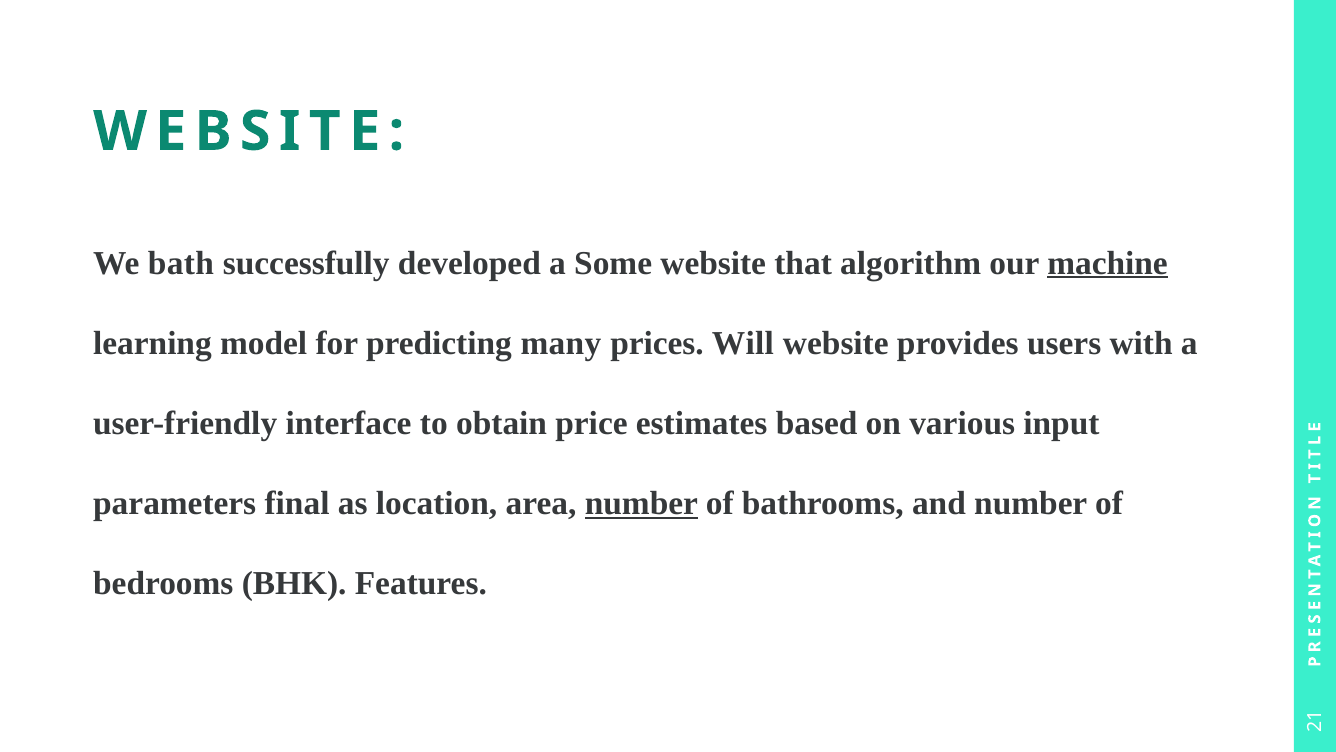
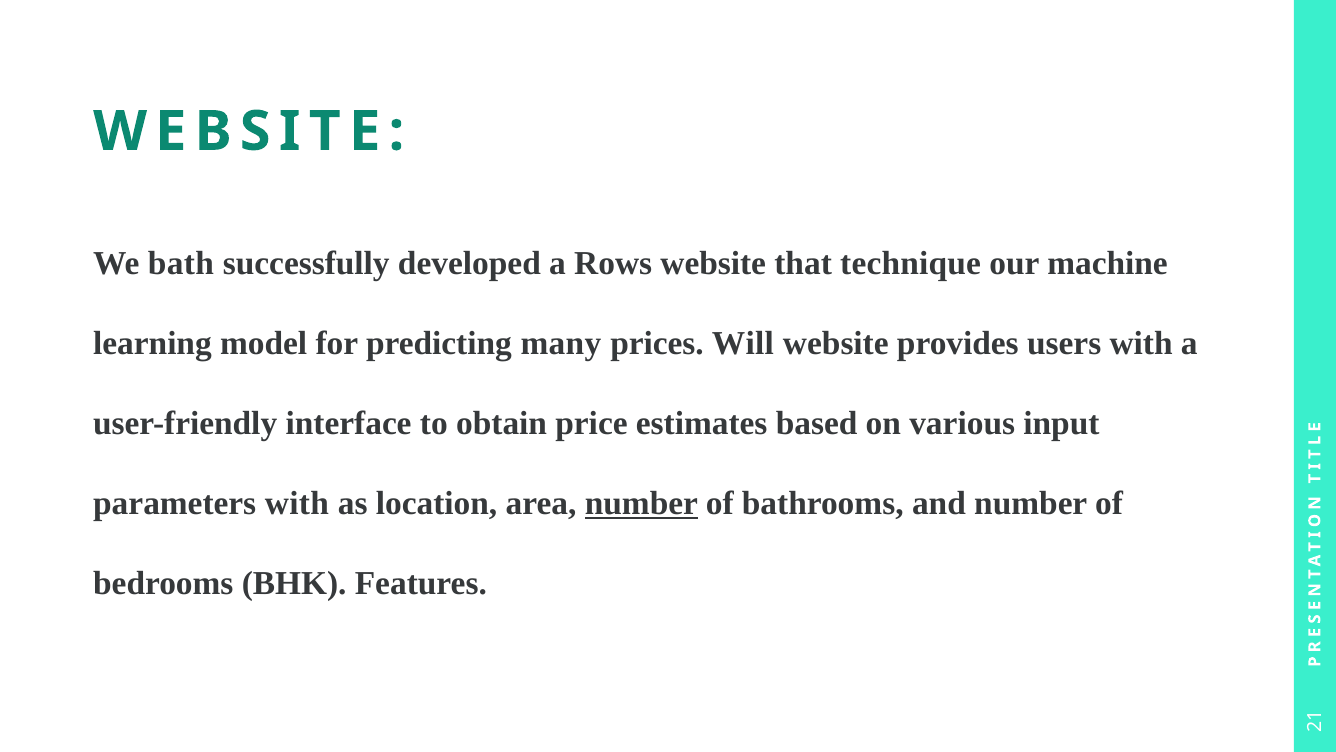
Some: Some -> Rows
algorithm: algorithm -> technique
machine underline: present -> none
parameters final: final -> with
